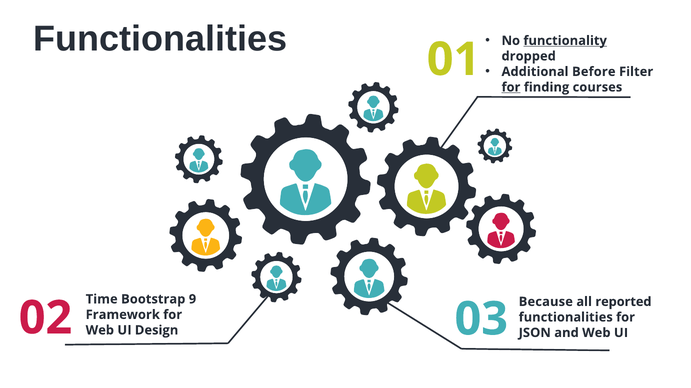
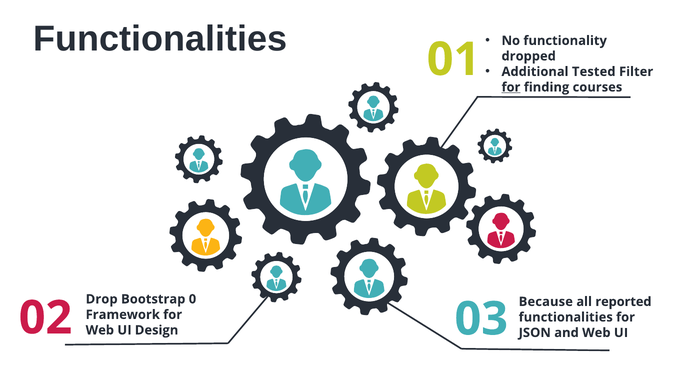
functionality underline: present -> none
Before: Before -> Tested
Time: Time -> Drop
9: 9 -> 0
